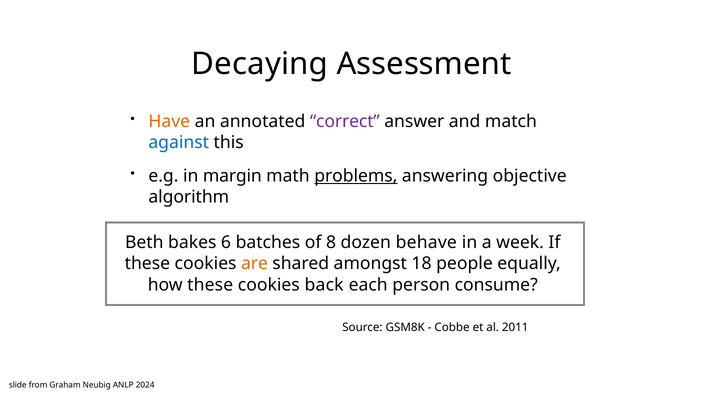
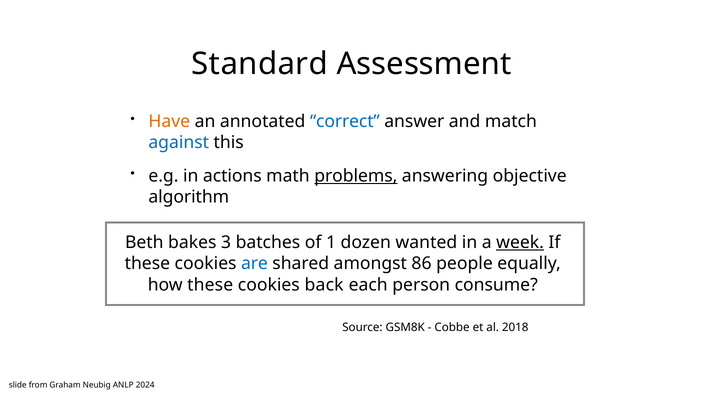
Decaying: Decaying -> Standard
correct colour: purple -> blue
margin: margin -> actions
6: 6 -> 3
8: 8 -> 1
behave: behave -> wanted
week underline: none -> present
are colour: orange -> blue
18: 18 -> 86
2011: 2011 -> 2018
